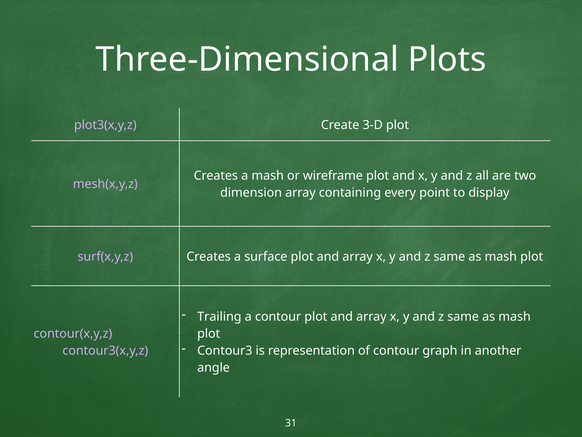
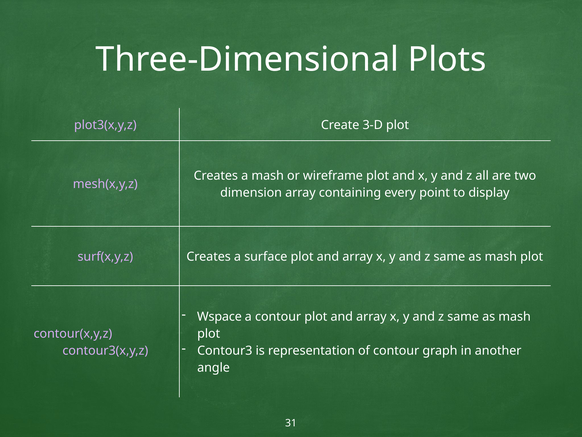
Trailing: Trailing -> Wspace
